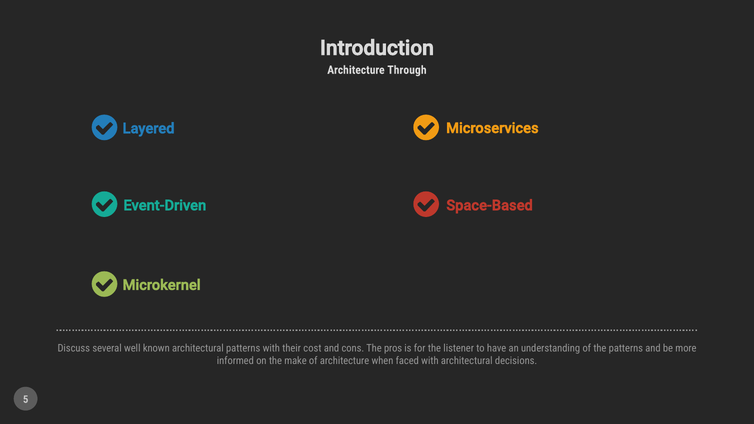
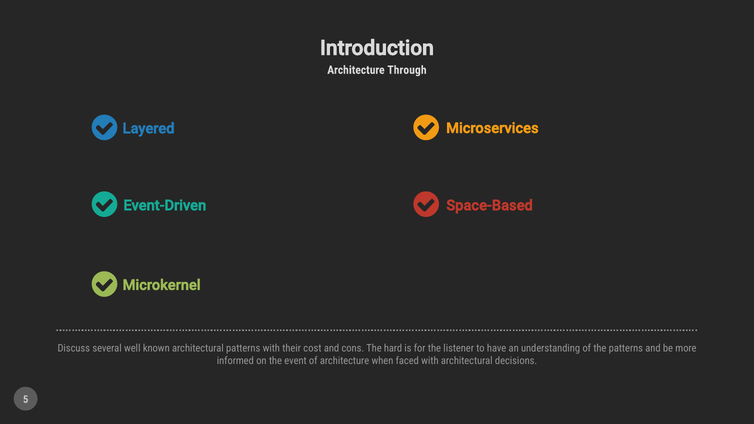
pros: pros -> hard
make: make -> event
